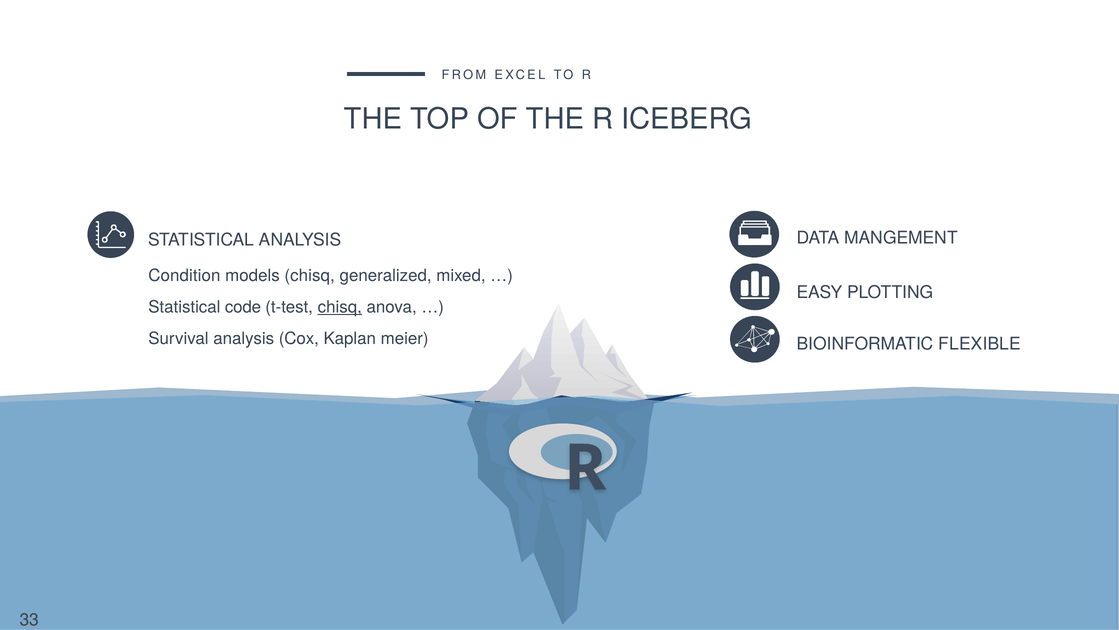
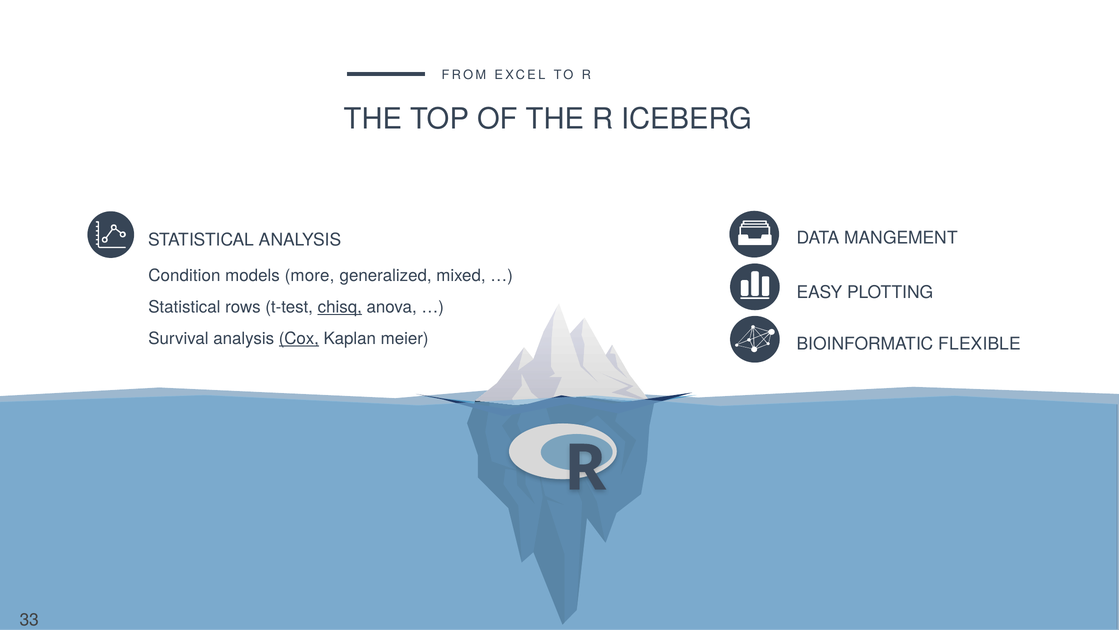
models chisq: chisq -> more
code: code -> rows
Cox underline: none -> present
